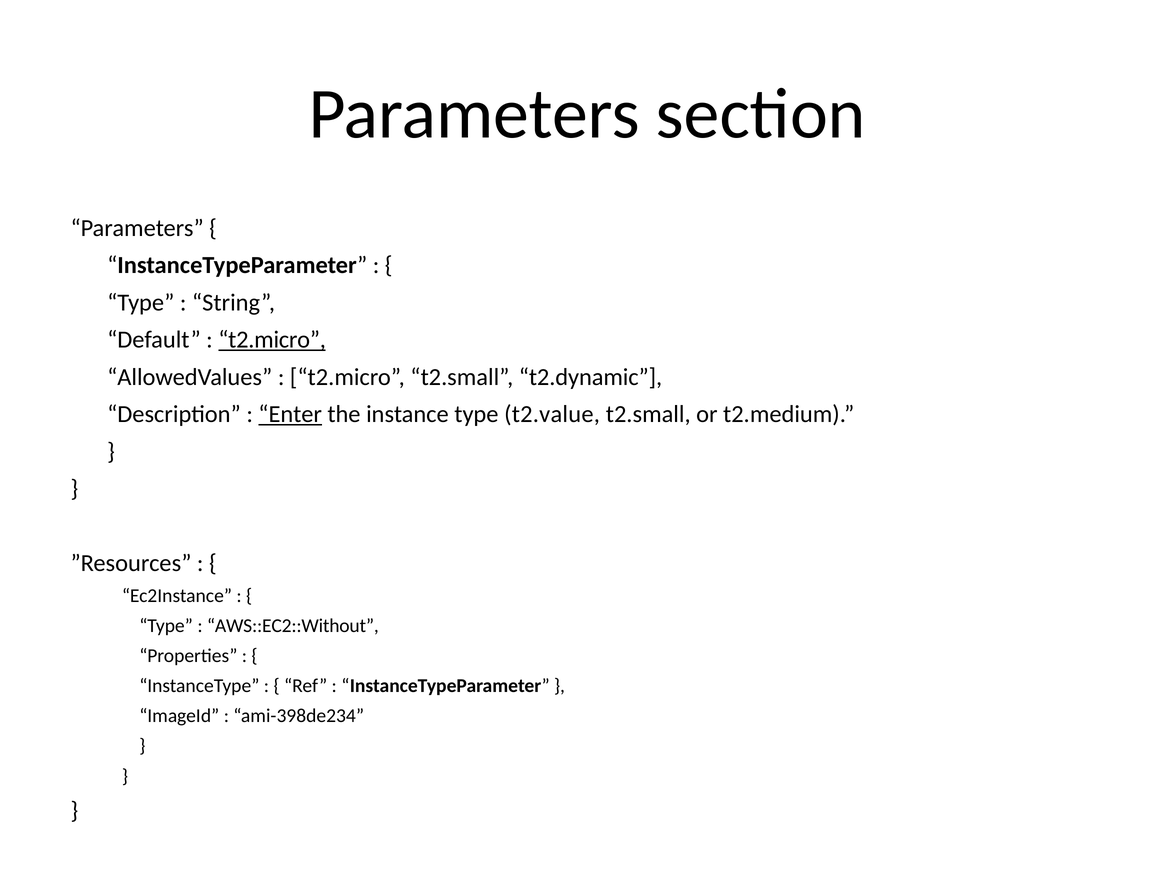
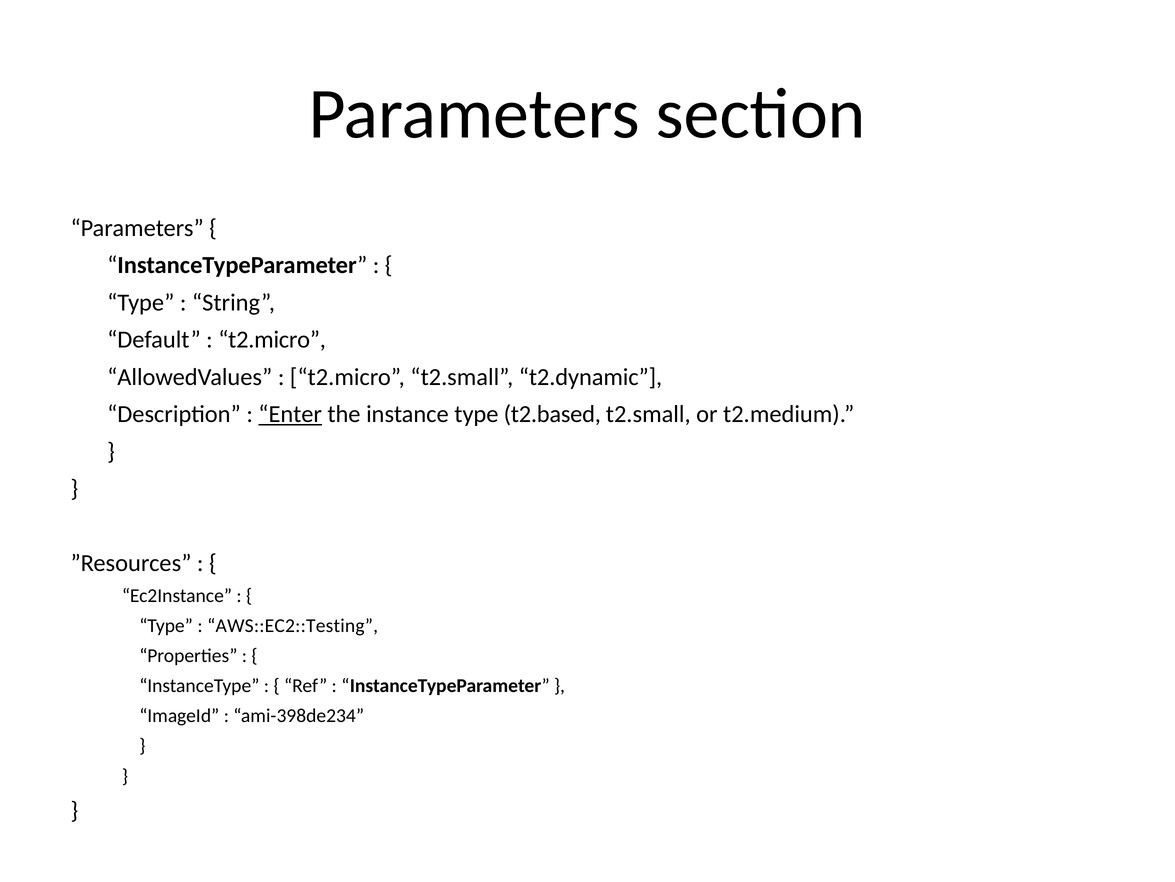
t2.micro at (272, 339) underline: present -> none
t2.value: t2.value -> t2.based
AWS::EC2::Without: AWS::EC2::Without -> AWS::EC2::Testing
